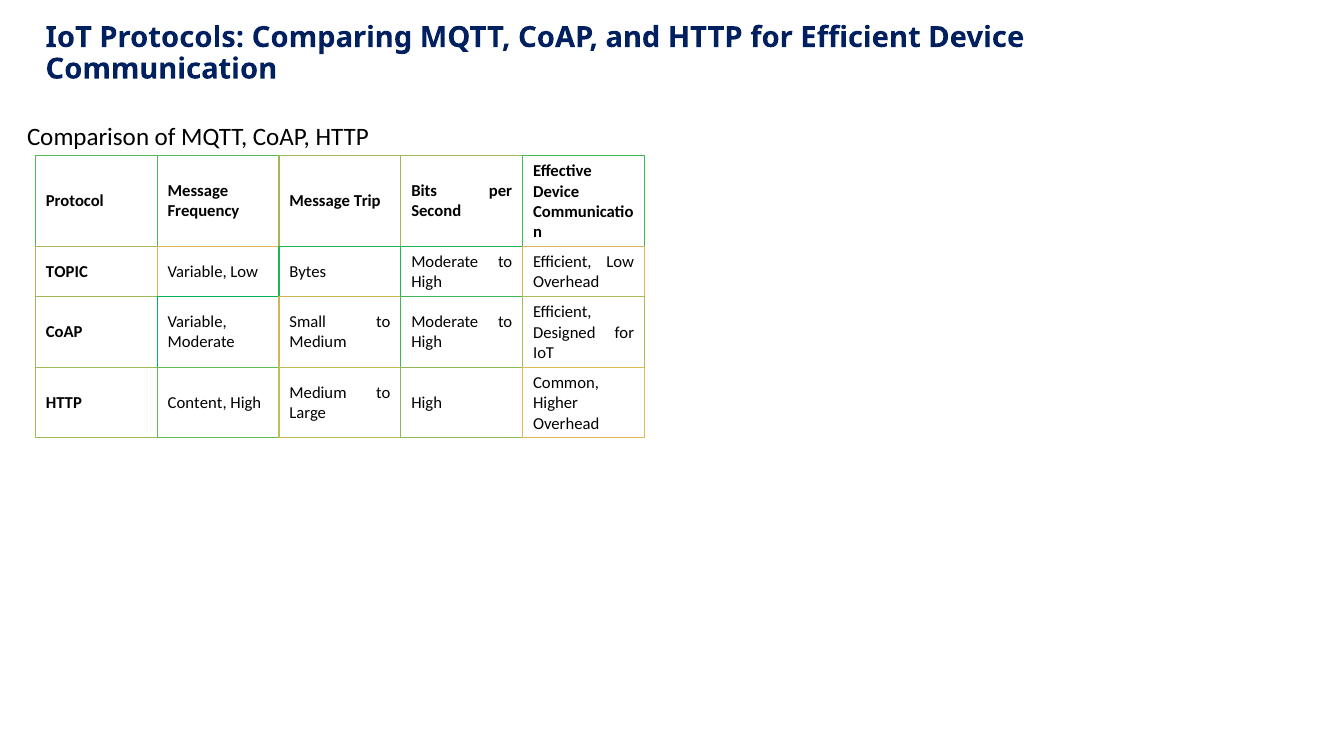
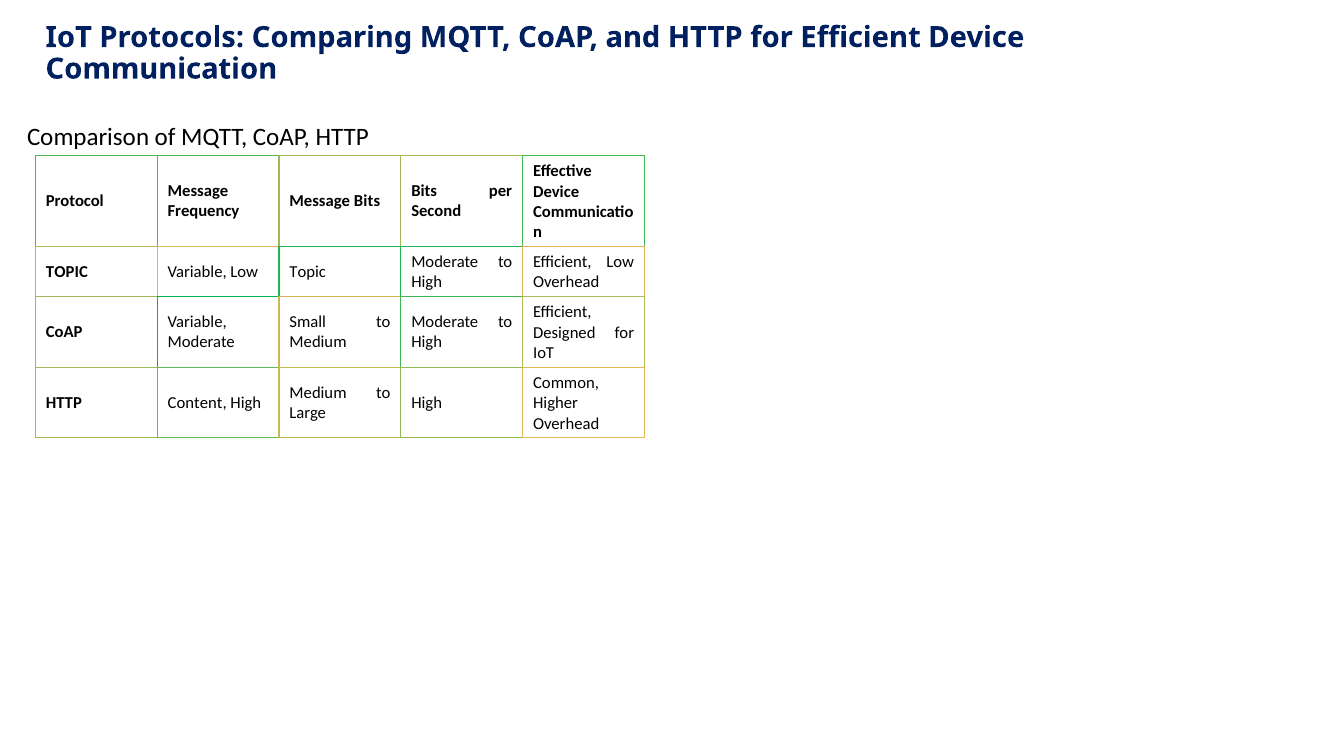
Message Trip: Trip -> Bits
Low Bytes: Bytes -> Topic
